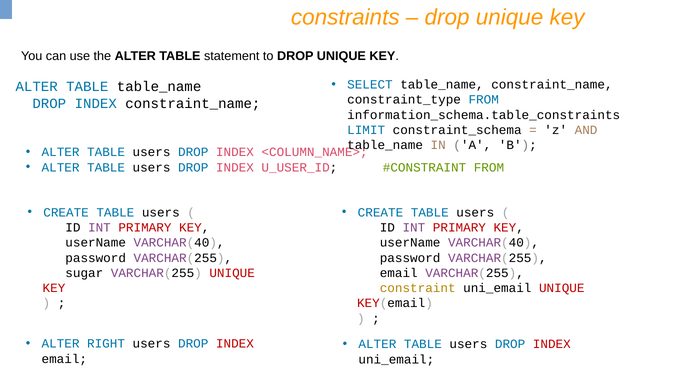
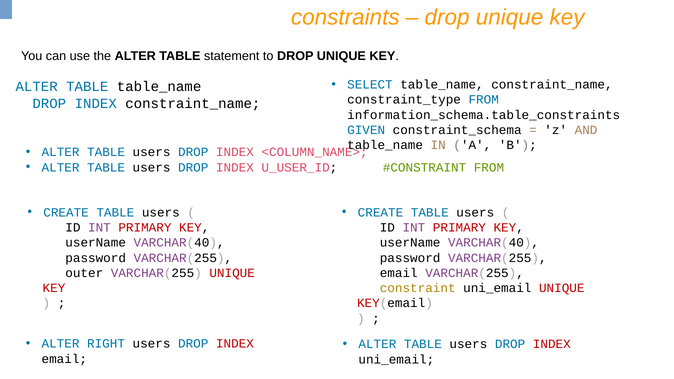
LIMIT: LIMIT -> GIVEN
sugar: sugar -> outer
